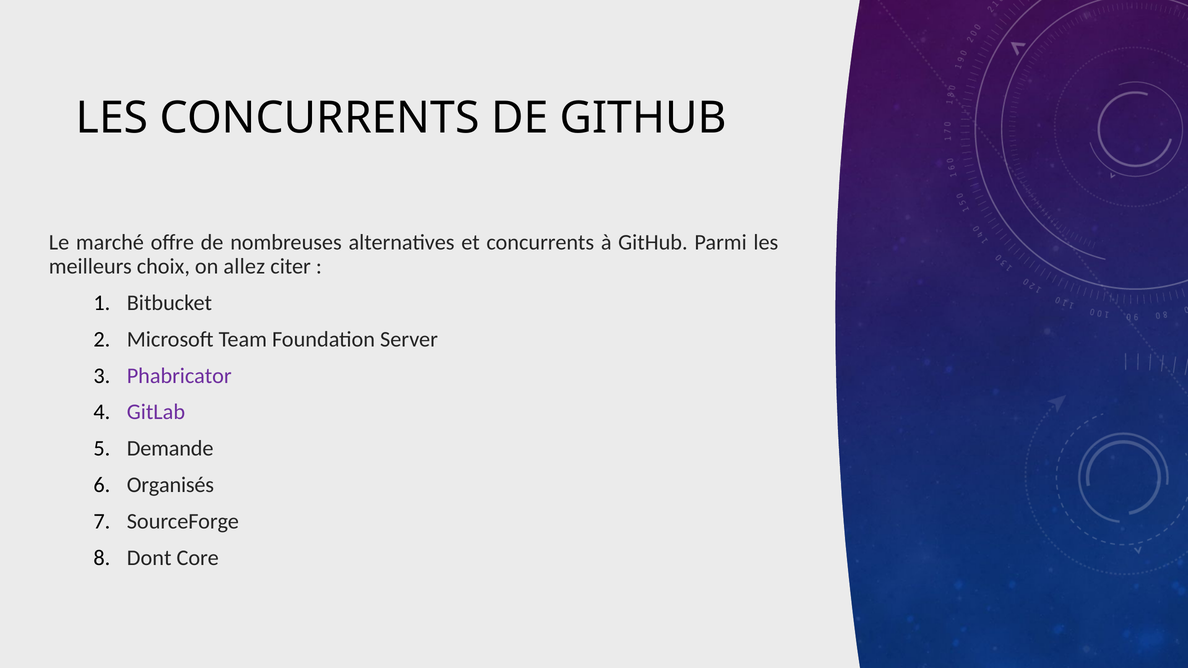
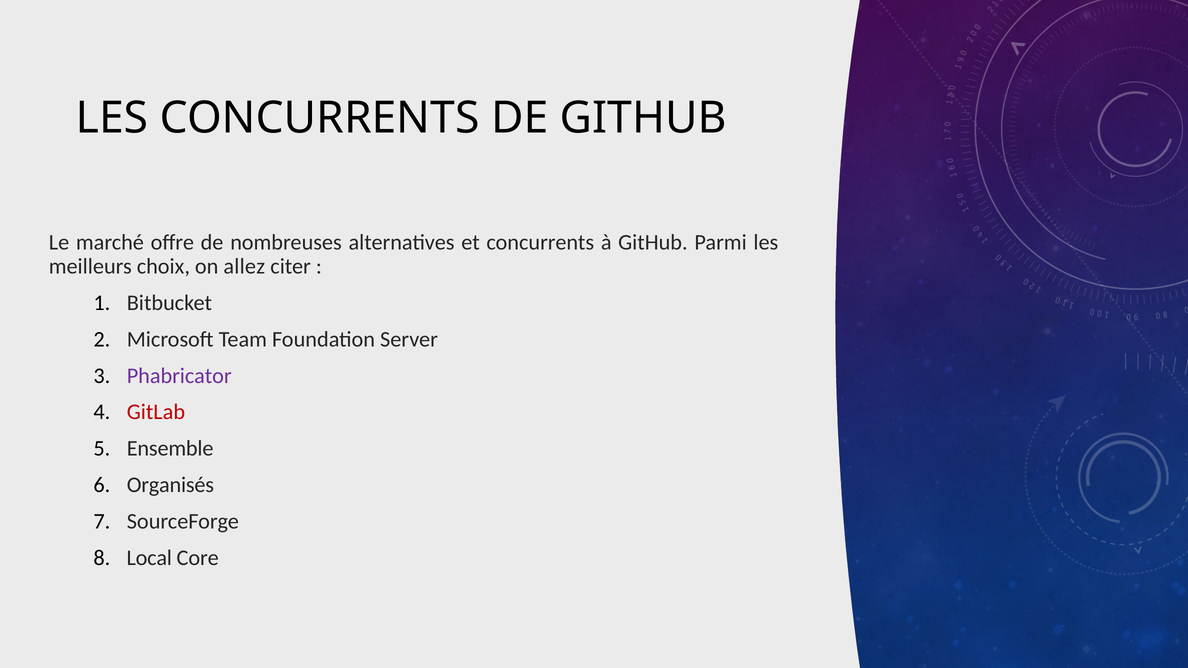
GitLab colour: purple -> red
Demande: Demande -> Ensemble
Dont: Dont -> Local
